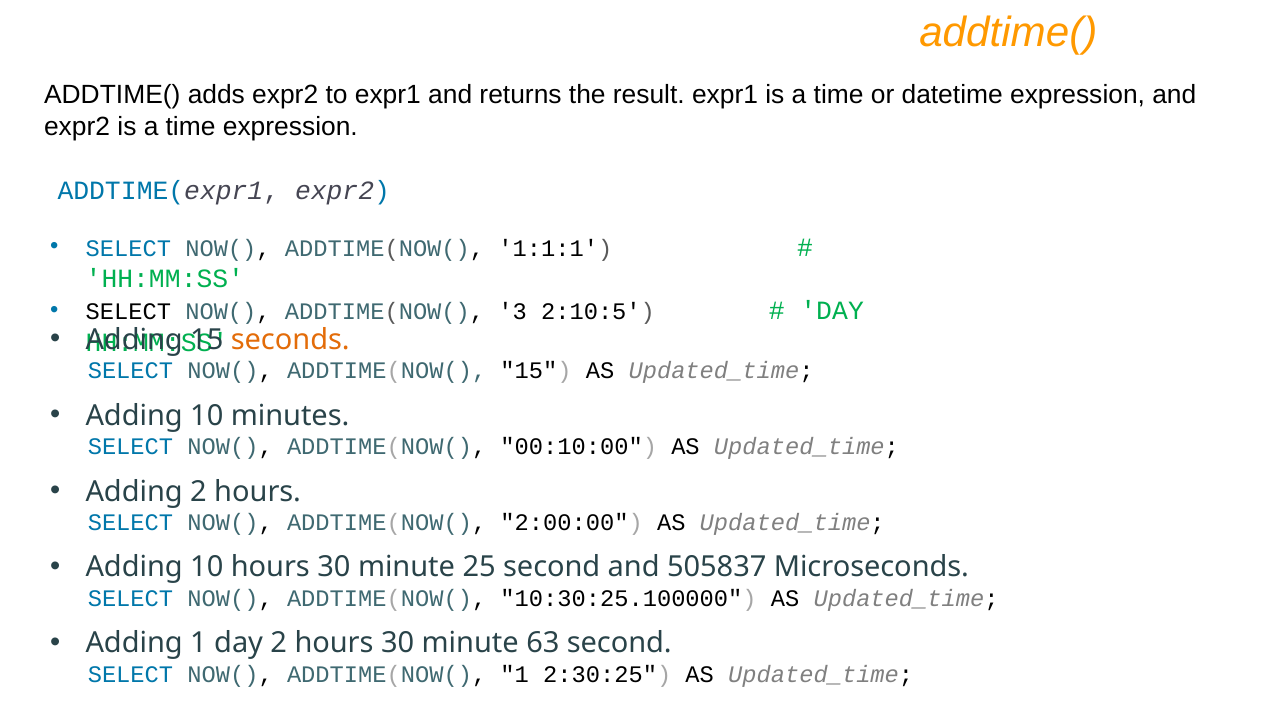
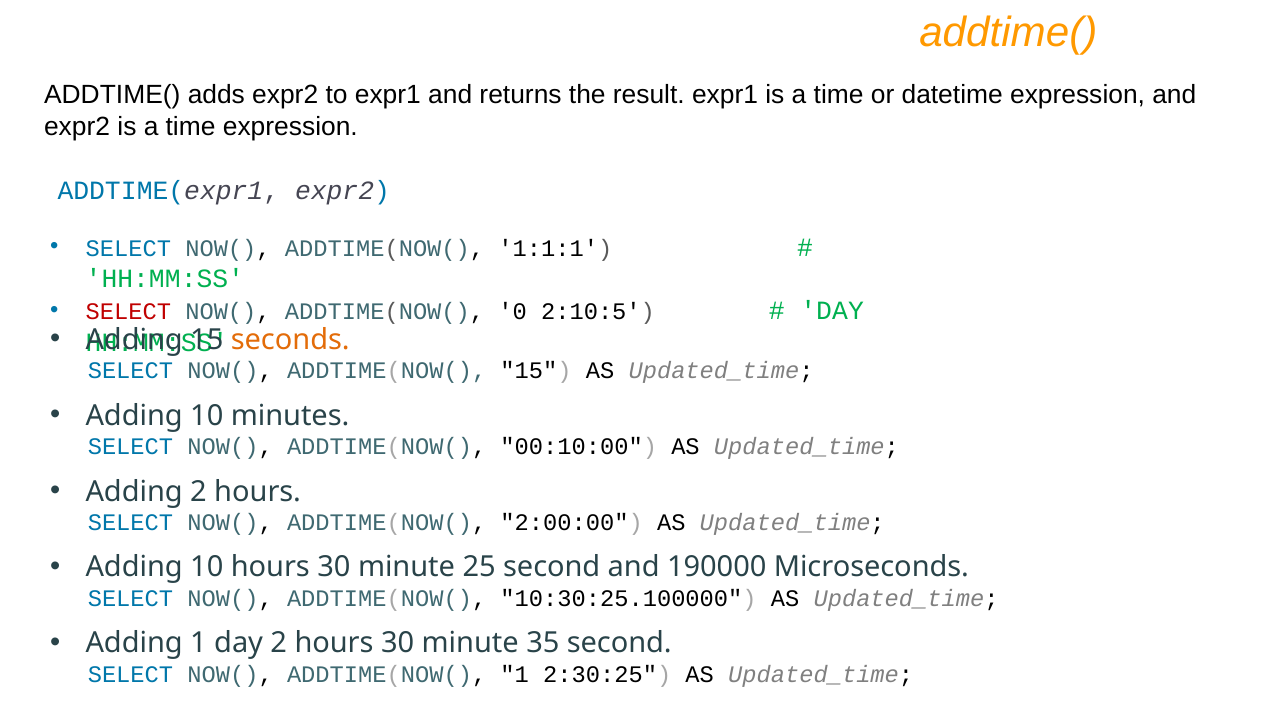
SELECT at (128, 312) colour: black -> red
3: 3 -> 0
505837: 505837 -> 190000
63: 63 -> 35
